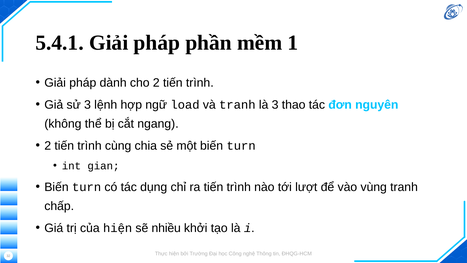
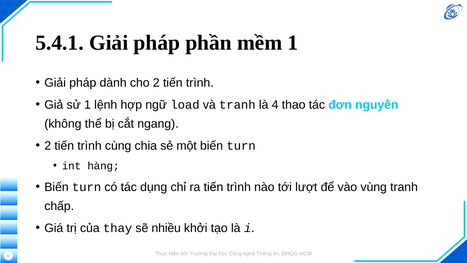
sử 3: 3 -> 1
là 3: 3 -> 4
gian: gian -> hàng
của hiện: hiện -> thay
